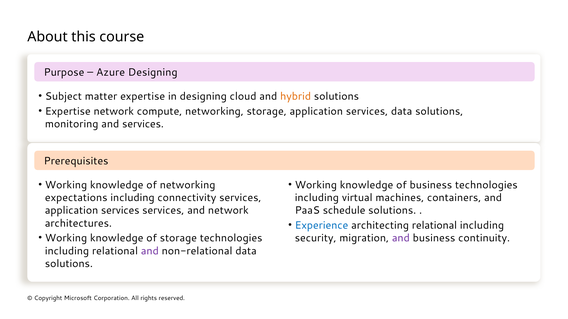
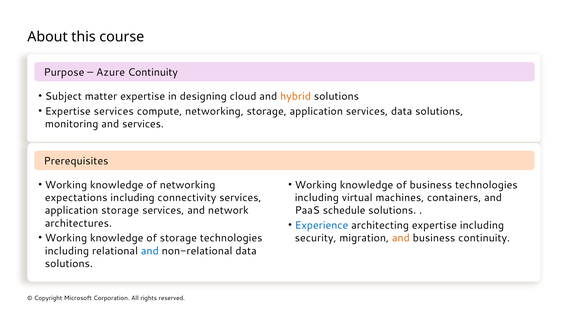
Azure Designing: Designing -> Continuity
Expertise network: network -> services
services at (120, 211): services -> storage
architecting relational: relational -> expertise
and at (401, 238) colour: purple -> orange
and at (150, 251) colour: purple -> blue
